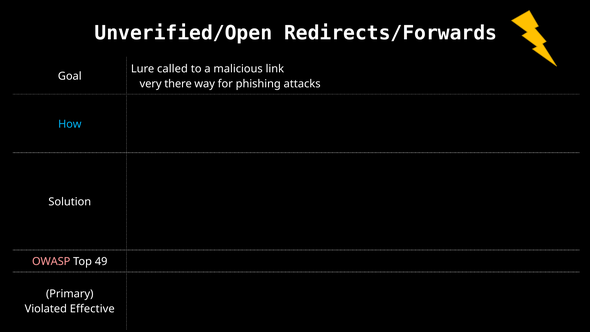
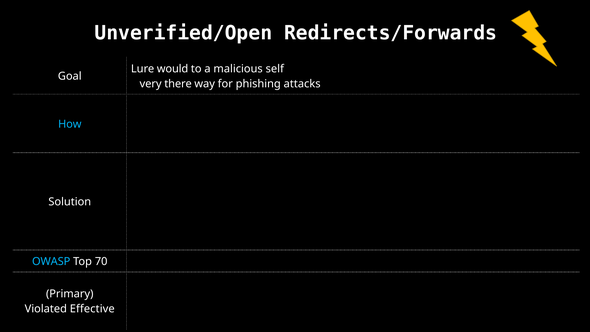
called: called -> would
link: link -> self
OWASP colour: pink -> light blue
49: 49 -> 70
